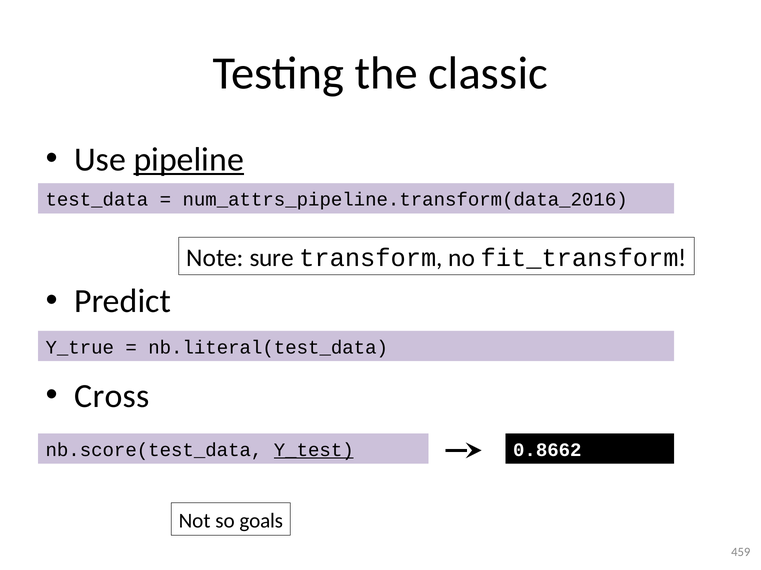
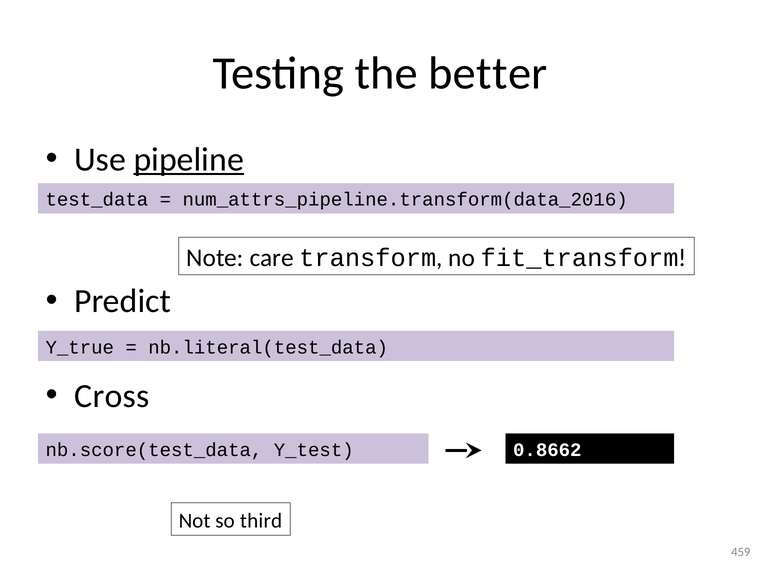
classic: classic -> better
sure: sure -> care
Y_test underline: present -> none
goals: goals -> third
